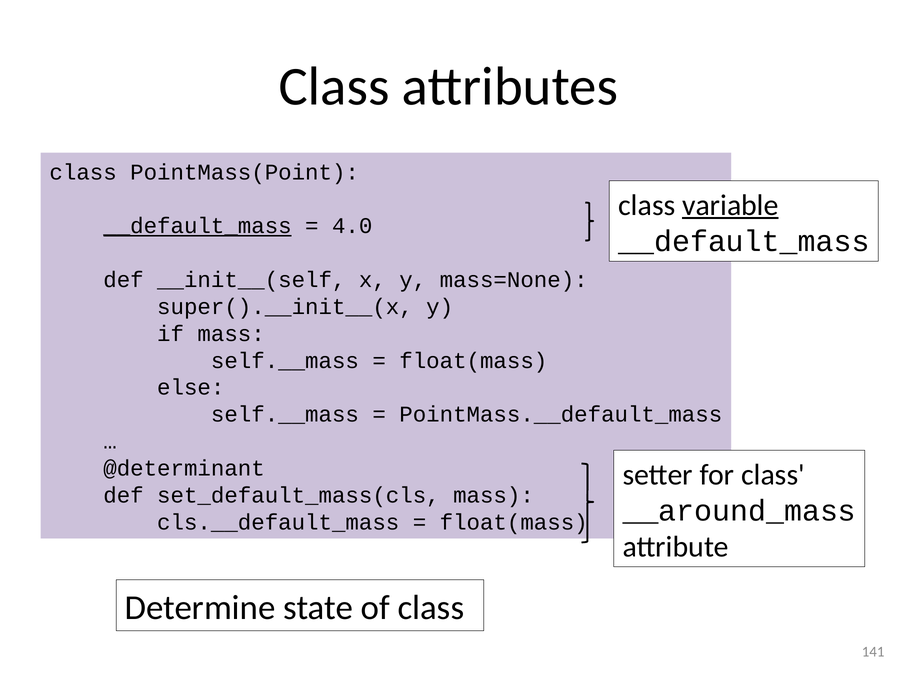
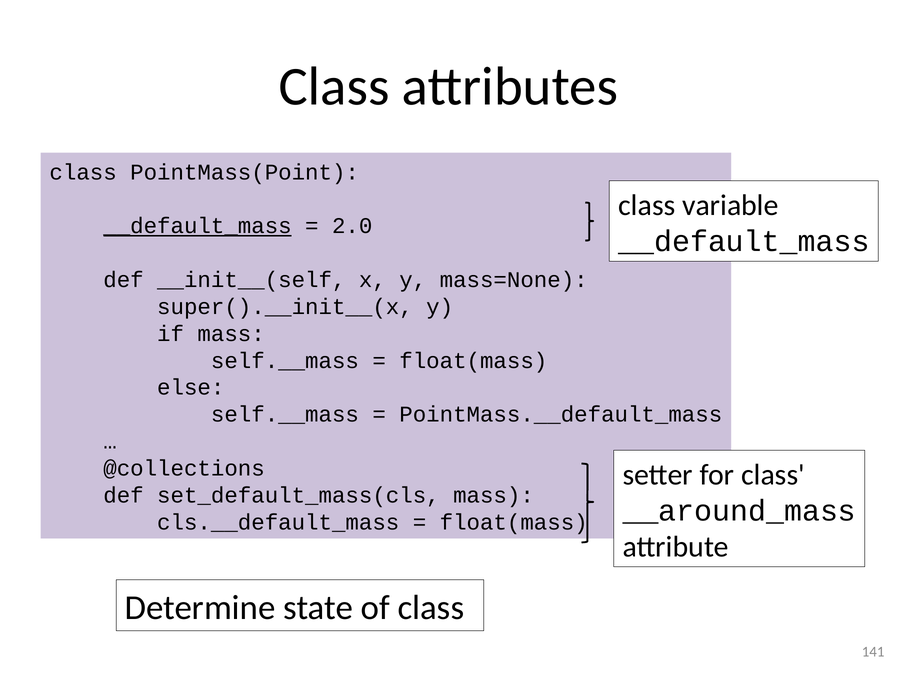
variable underline: present -> none
4.0: 4.0 -> 2.0
@determinant: @determinant -> @collections
